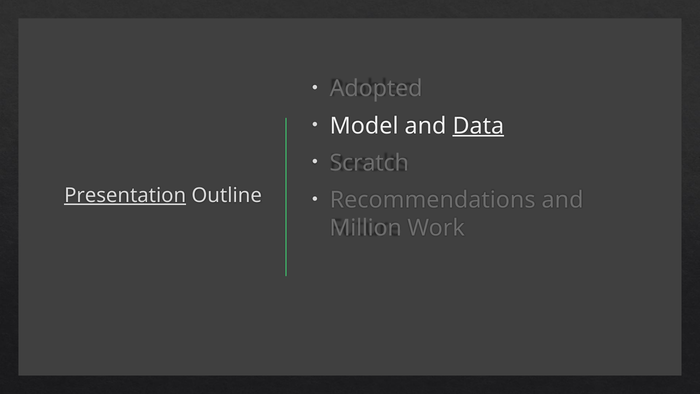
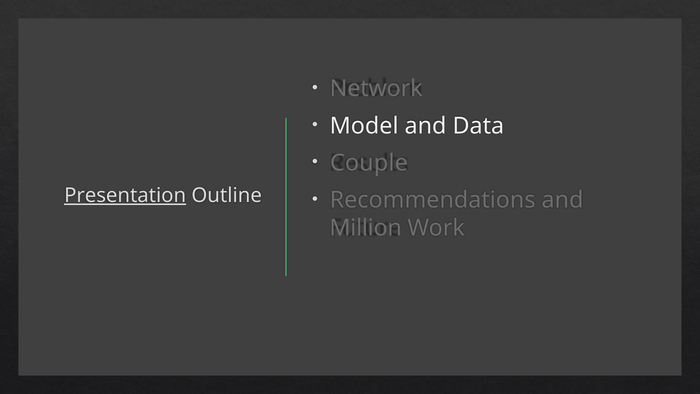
Adopted: Adopted -> Network
Data underline: present -> none
Scratch: Scratch -> Couple
